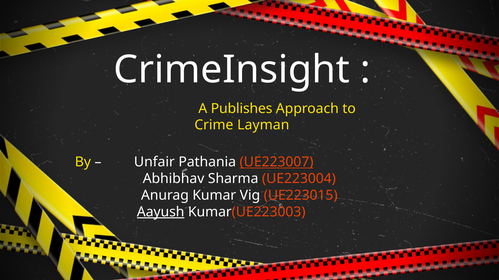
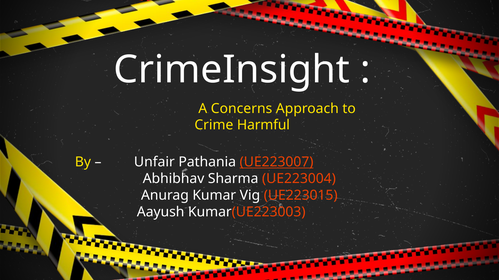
Publishes: Publishes -> Concerns
Layman: Layman -> Harmful
Aayush underline: present -> none
